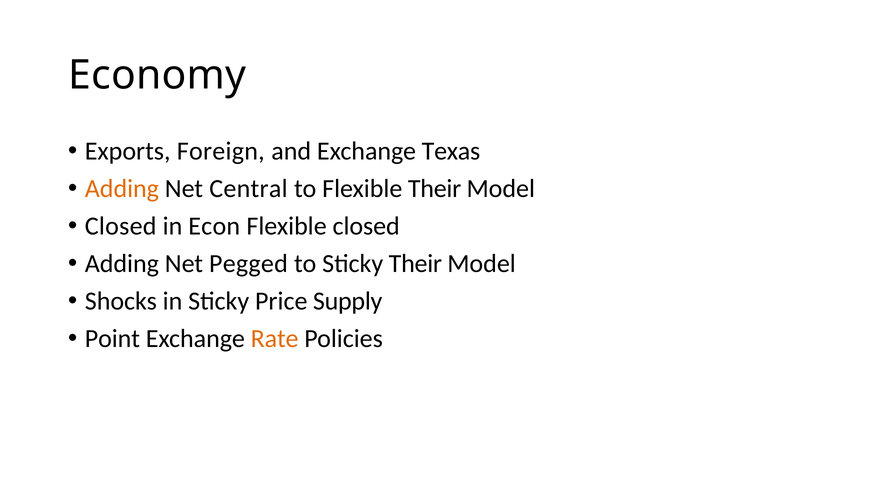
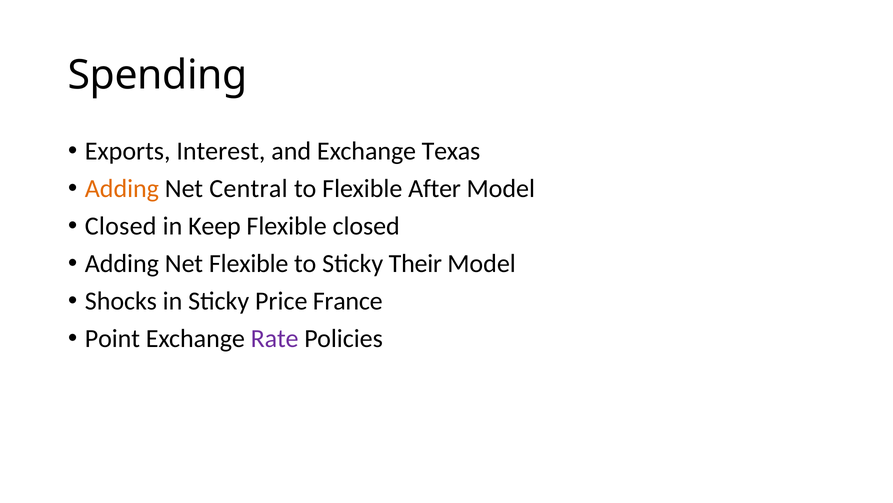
Economy: Economy -> Spending
Foreign: Foreign -> Interest
Flexible Their: Their -> After
Econ: Econ -> Keep
Net Pegged: Pegged -> Flexible
Supply: Supply -> France
Rate colour: orange -> purple
